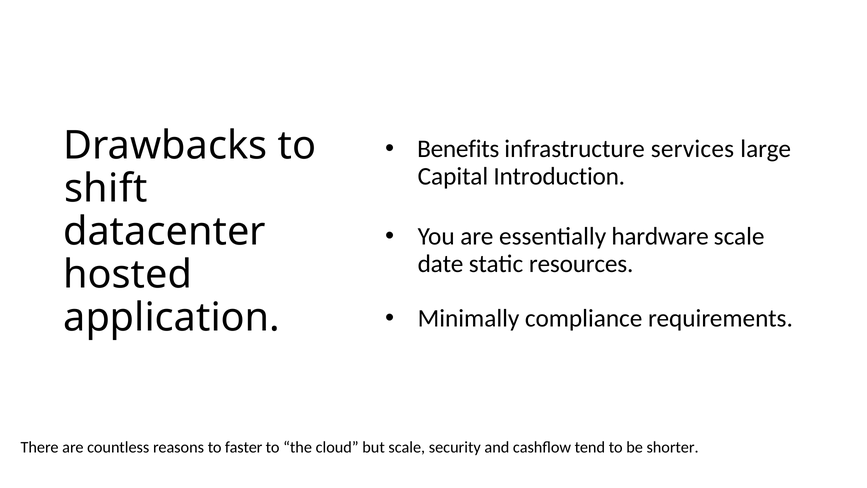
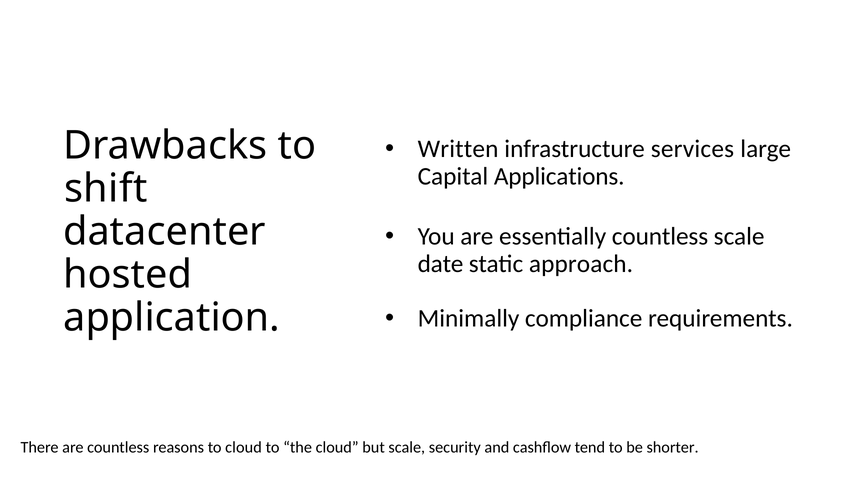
Benefits: Benefits -> Written
Introduction: Introduction -> Applications
essentially hardware: hardware -> countless
resources: resources -> approach
to faster: faster -> cloud
